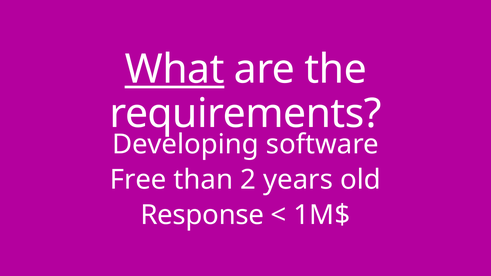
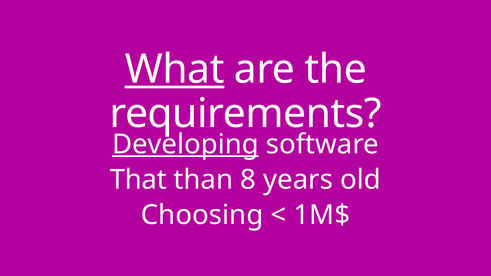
Developing underline: none -> present
Free: Free -> That
2: 2 -> 8
Response: Response -> Choosing
